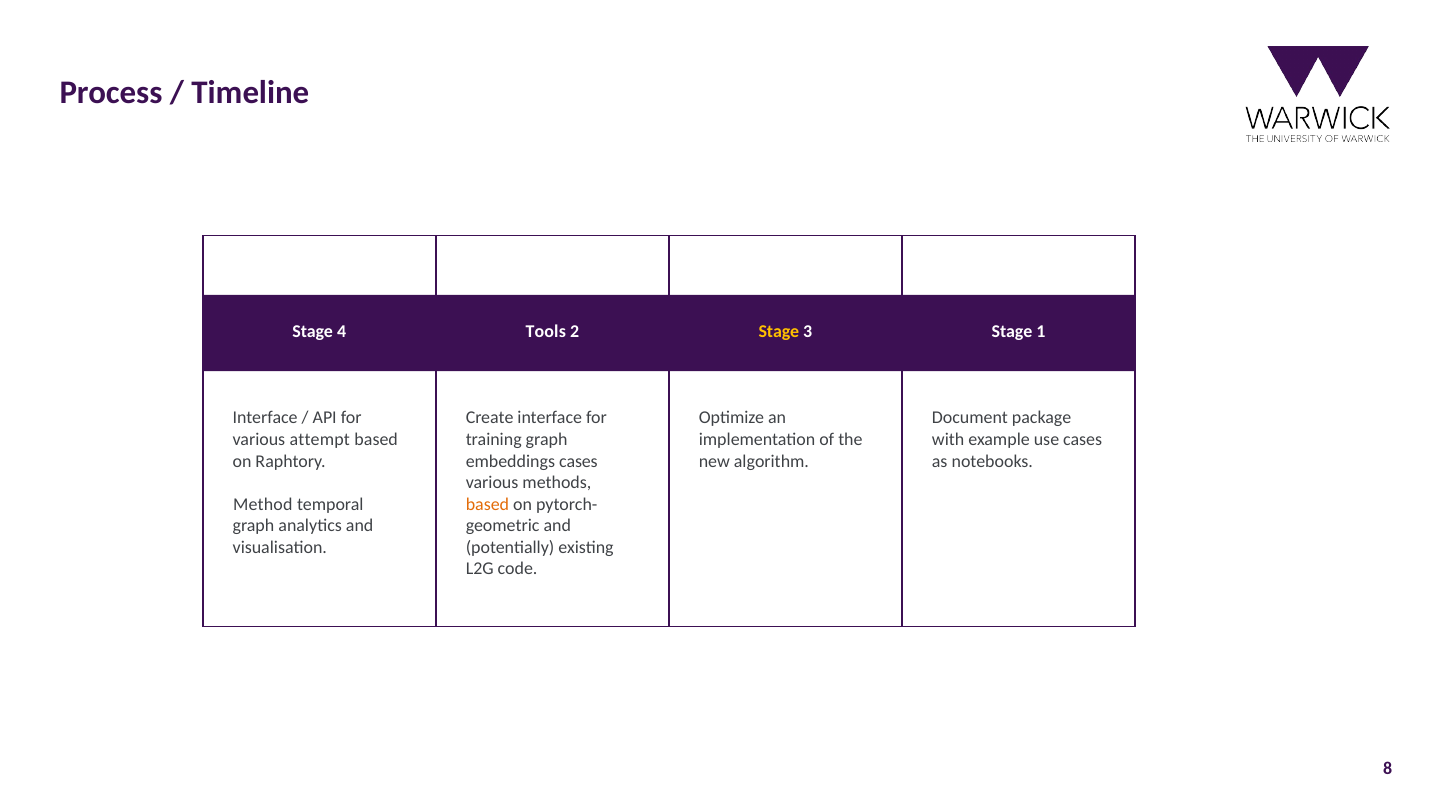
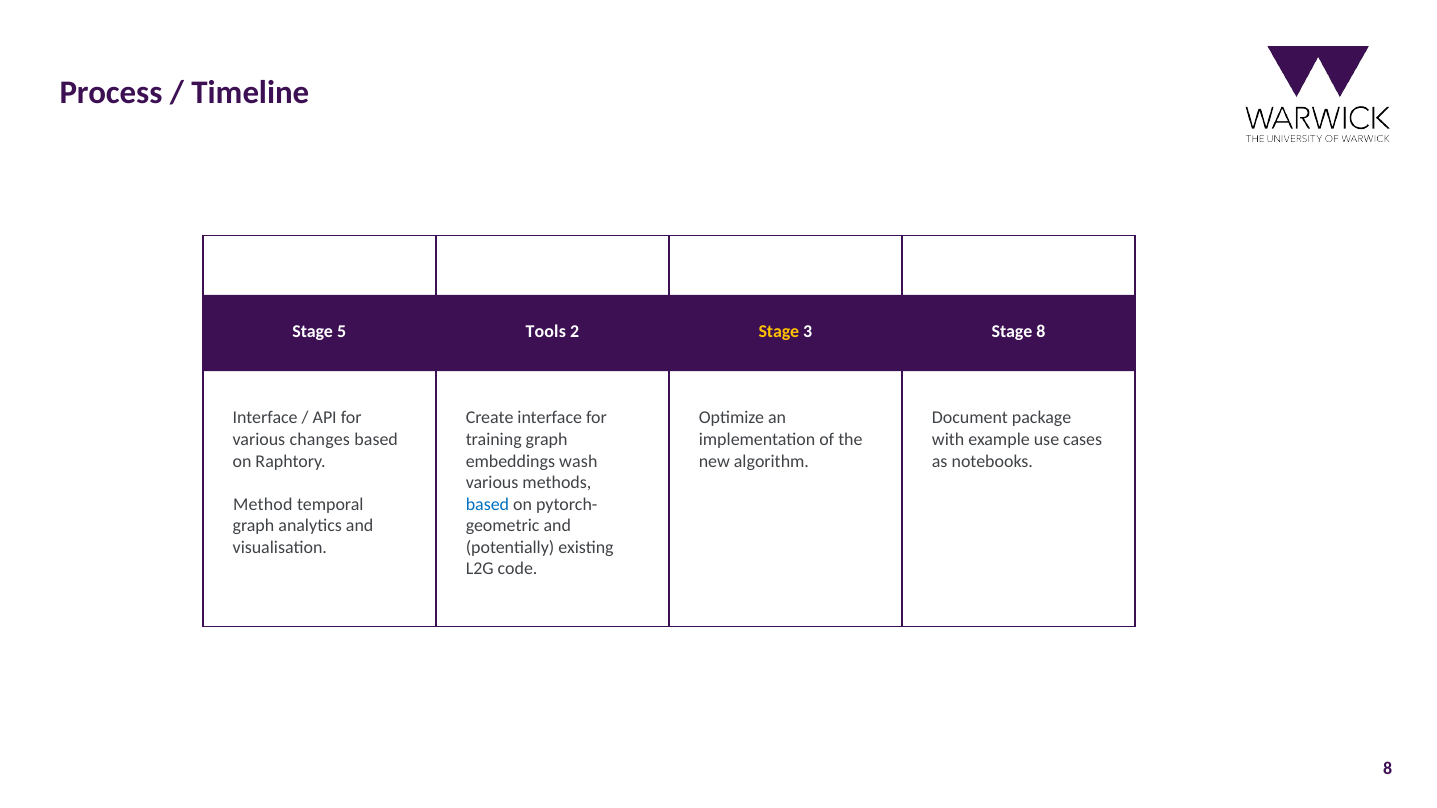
4: 4 -> 5
Stage 1: 1 -> 8
attempt: attempt -> changes
embeddings cases: cases -> wash
based at (487, 504) colour: orange -> blue
